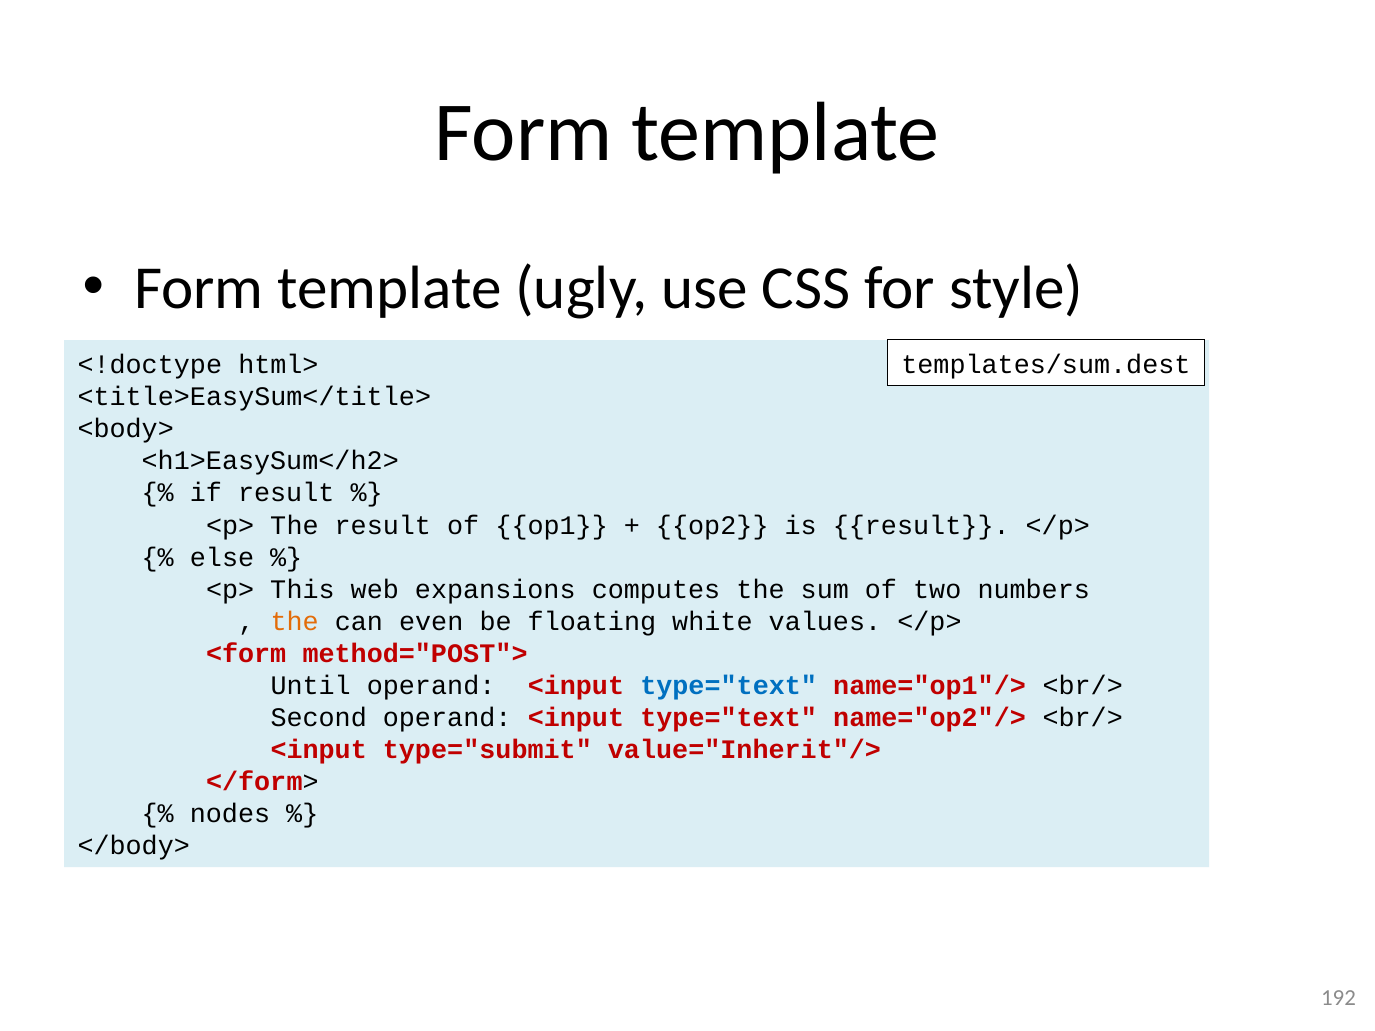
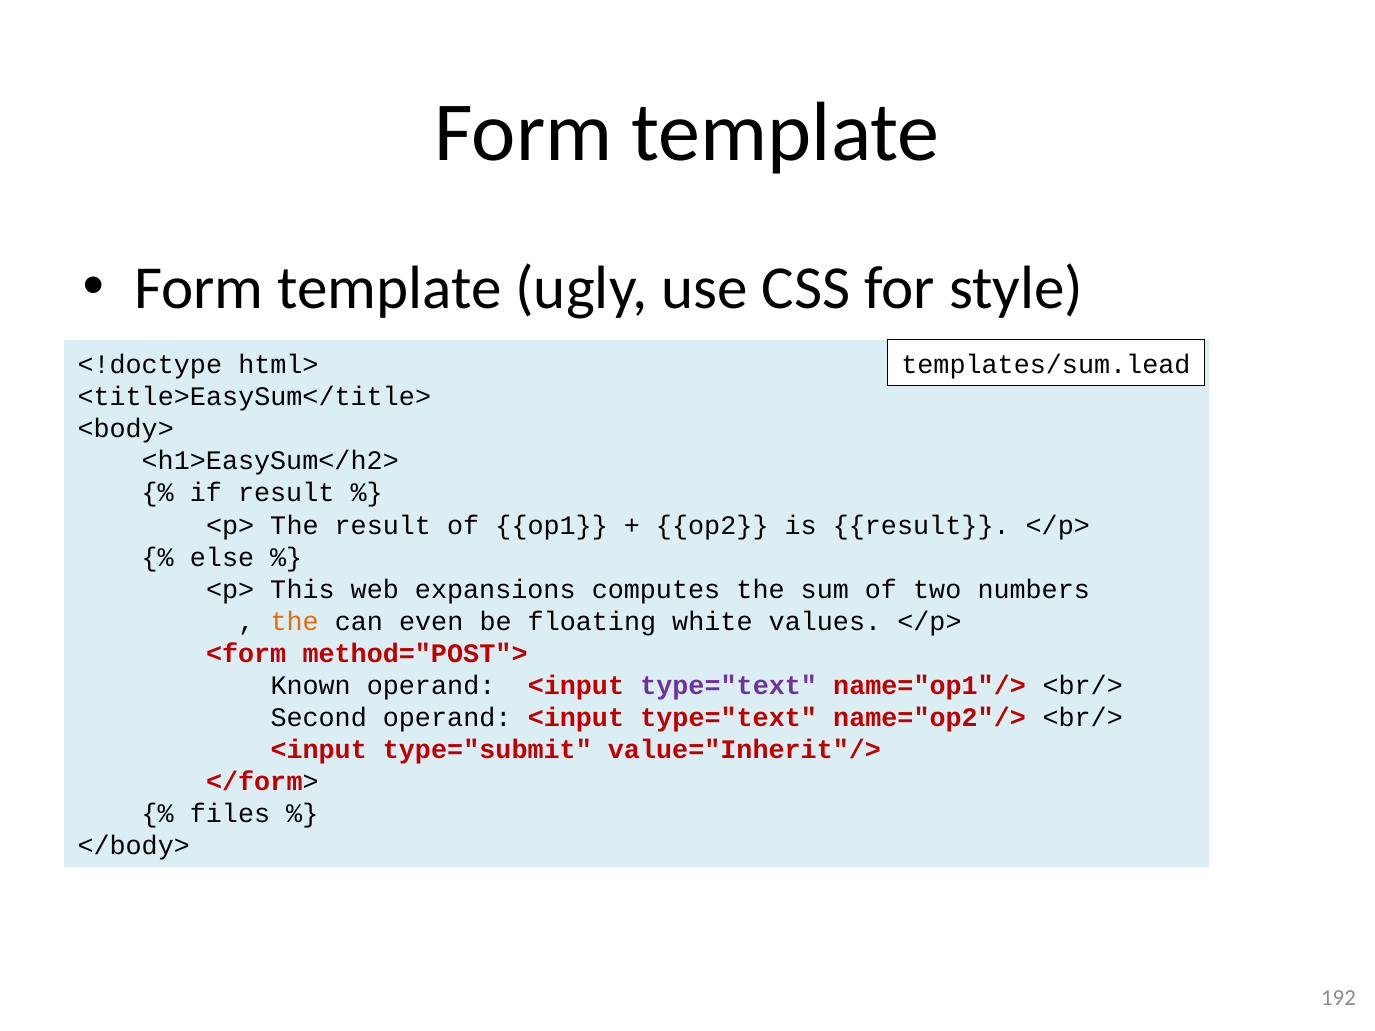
templates/sum.dest: templates/sum.dest -> templates/sum.lead
Until: Until -> Known
type="text at (729, 686) colour: blue -> purple
nodes: nodes -> files
